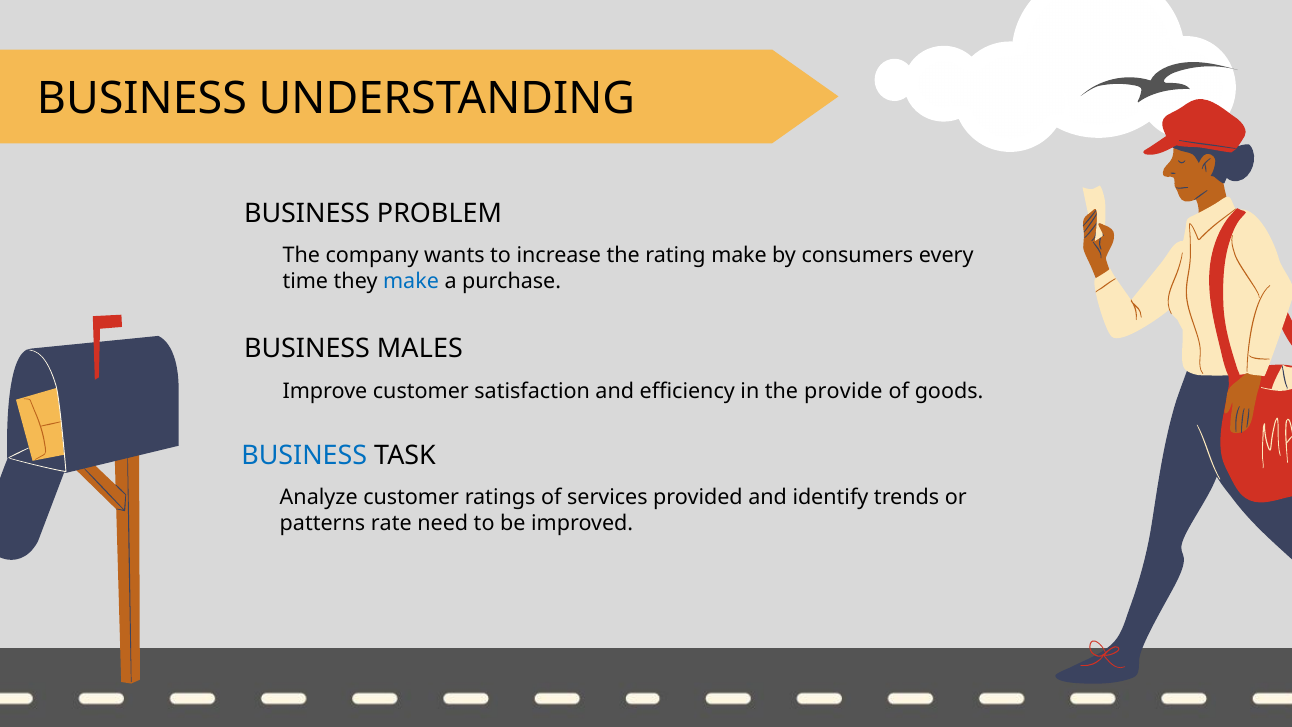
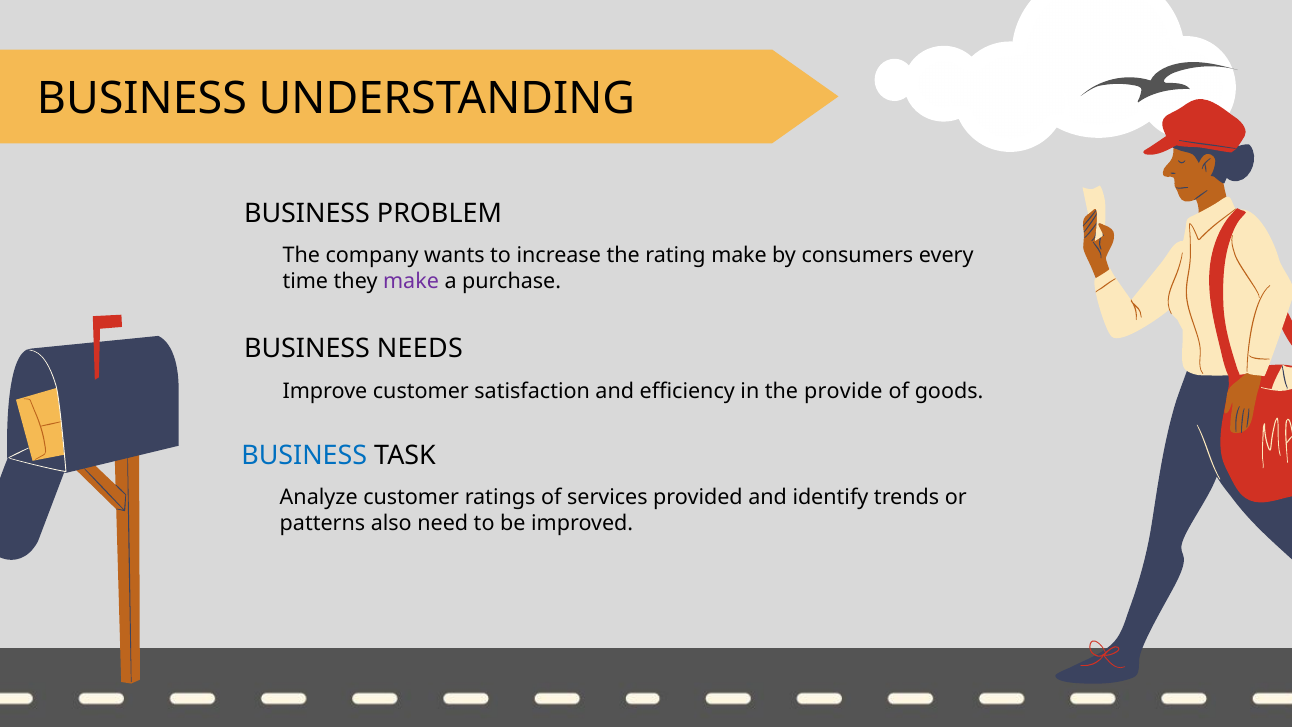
make at (411, 281) colour: blue -> purple
MALES: MALES -> NEEDS
rate: rate -> also
